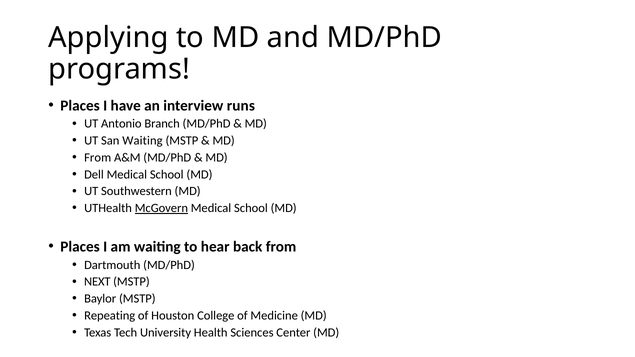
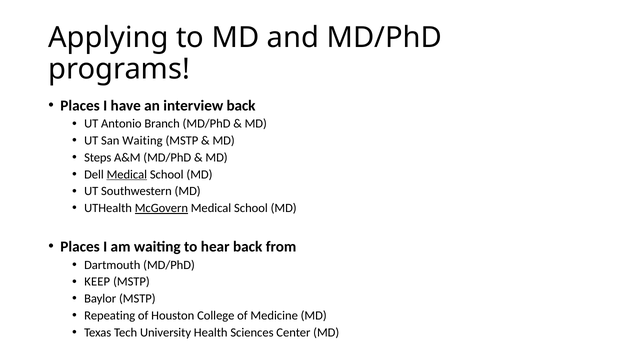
interview runs: runs -> back
From at (98, 158): From -> Steps
Medical at (127, 175) underline: none -> present
NEXT: NEXT -> KEEP
